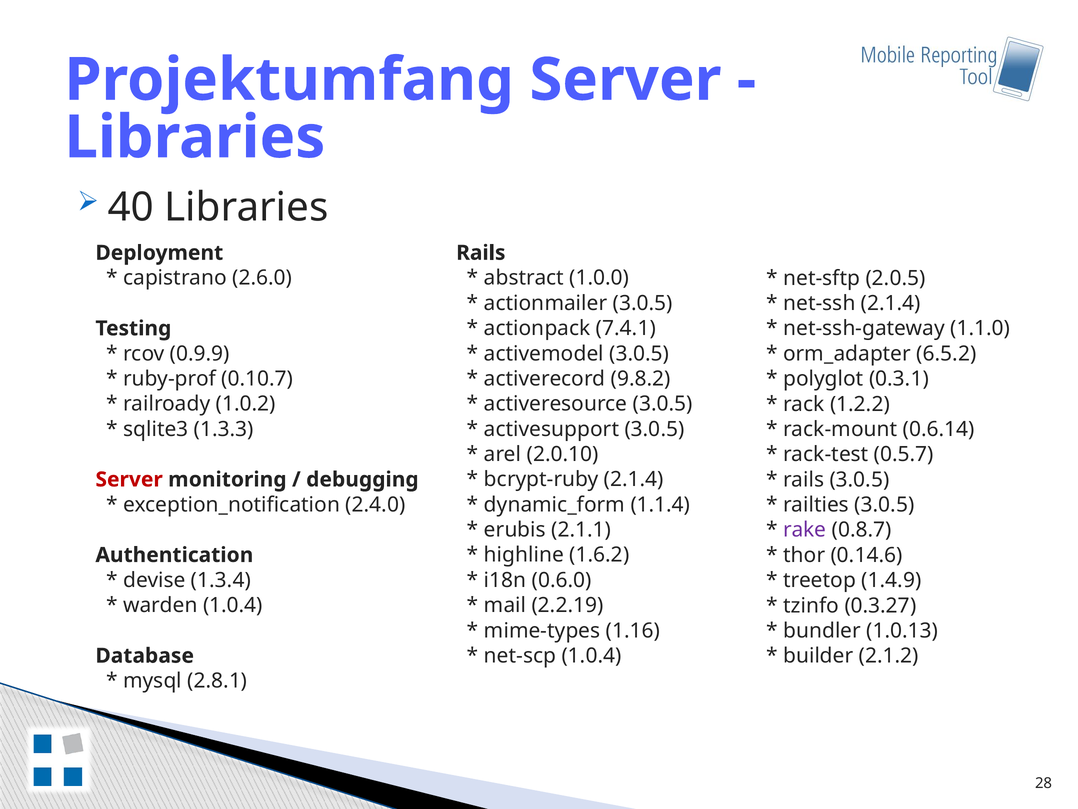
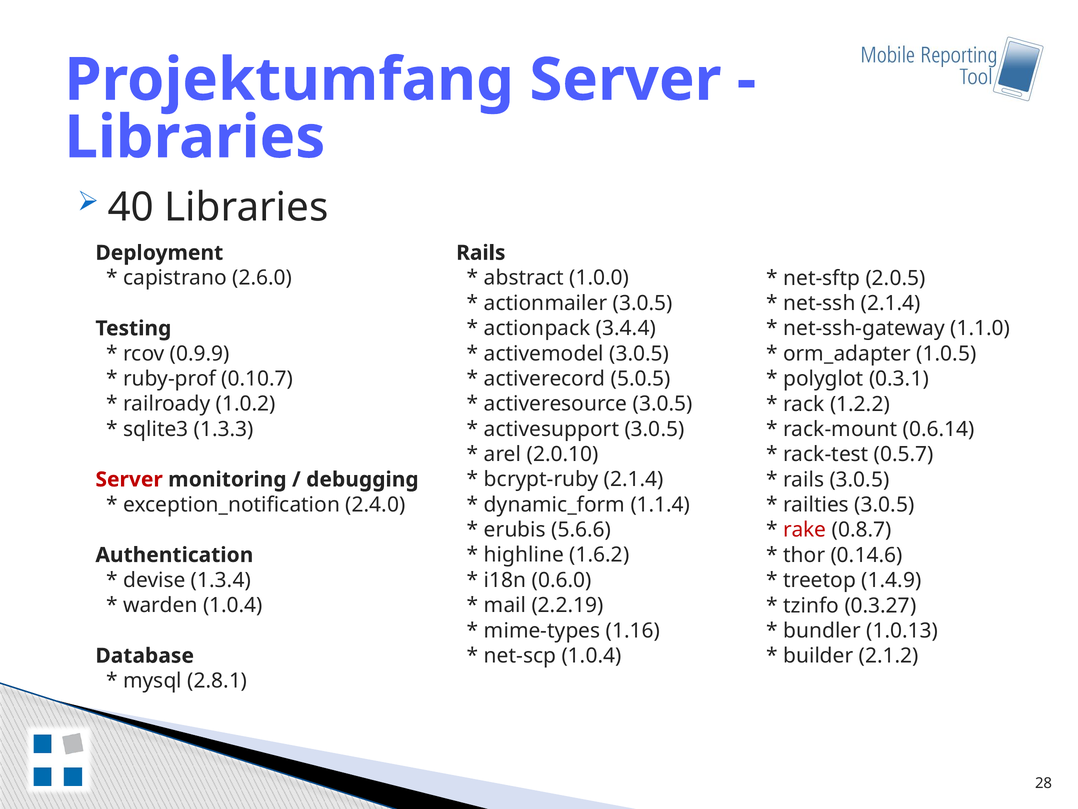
7.4.1: 7.4.1 -> 3.4.4
6.5.2: 6.5.2 -> 1.0.5
9.8.2: 9.8.2 -> 5.0.5
2.1.1: 2.1.1 -> 5.6.6
rake colour: purple -> red
